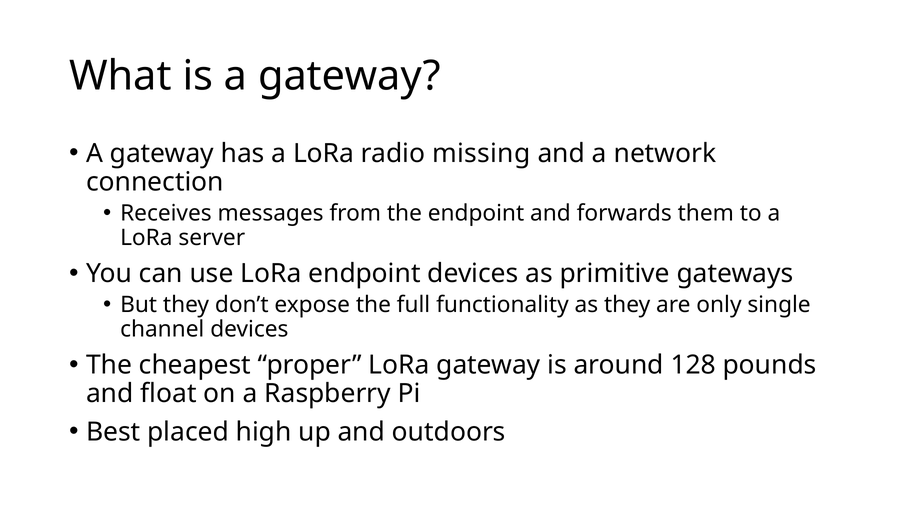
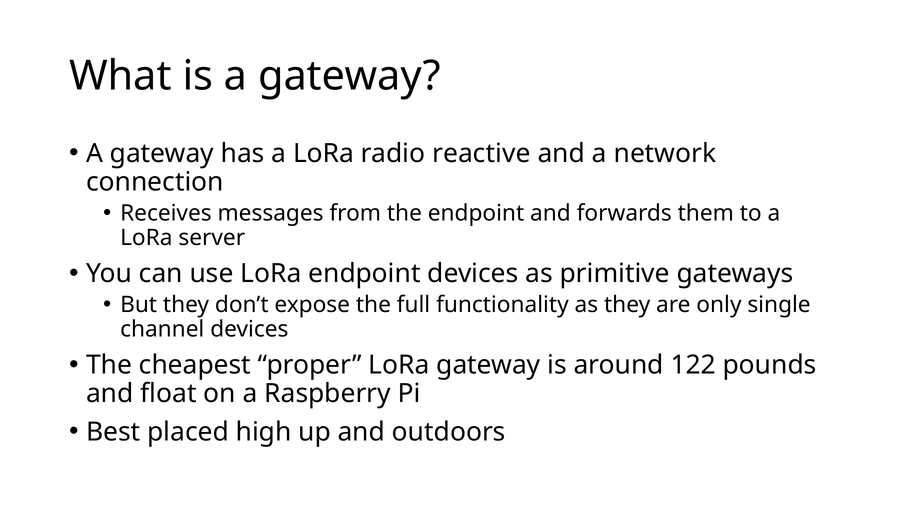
missing: missing -> reactive
128: 128 -> 122
